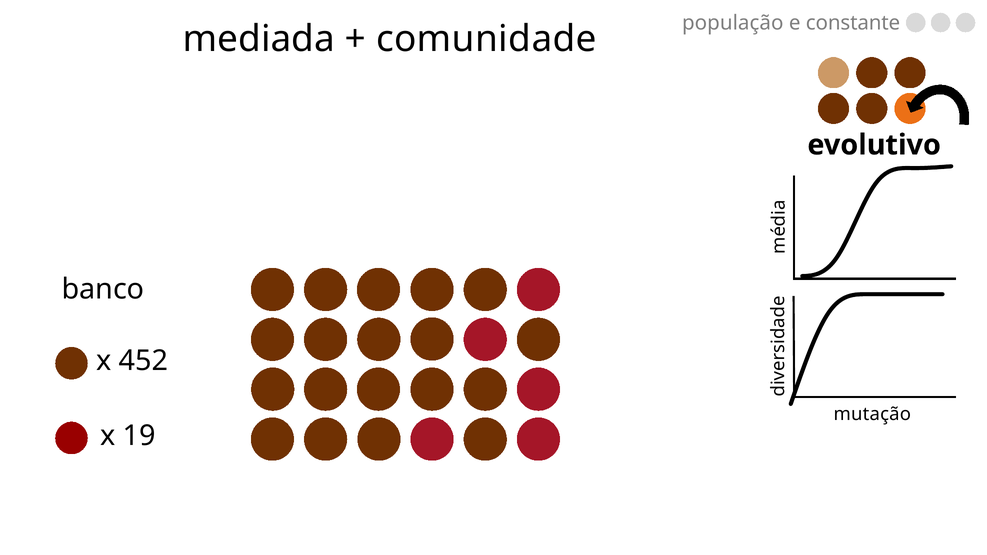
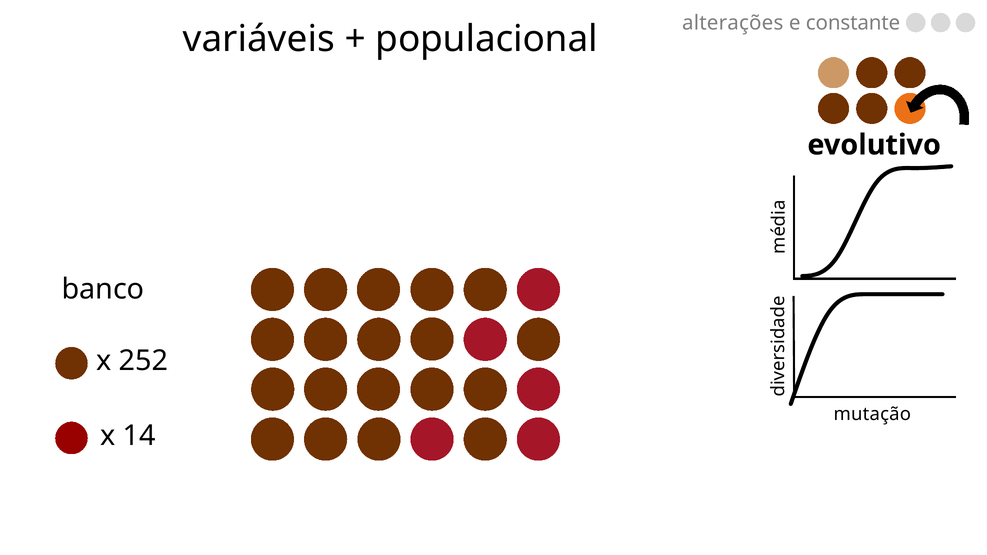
população: população -> alterações
mediada: mediada -> variáveis
comunidade: comunidade -> populacional
452: 452 -> 252
19: 19 -> 14
